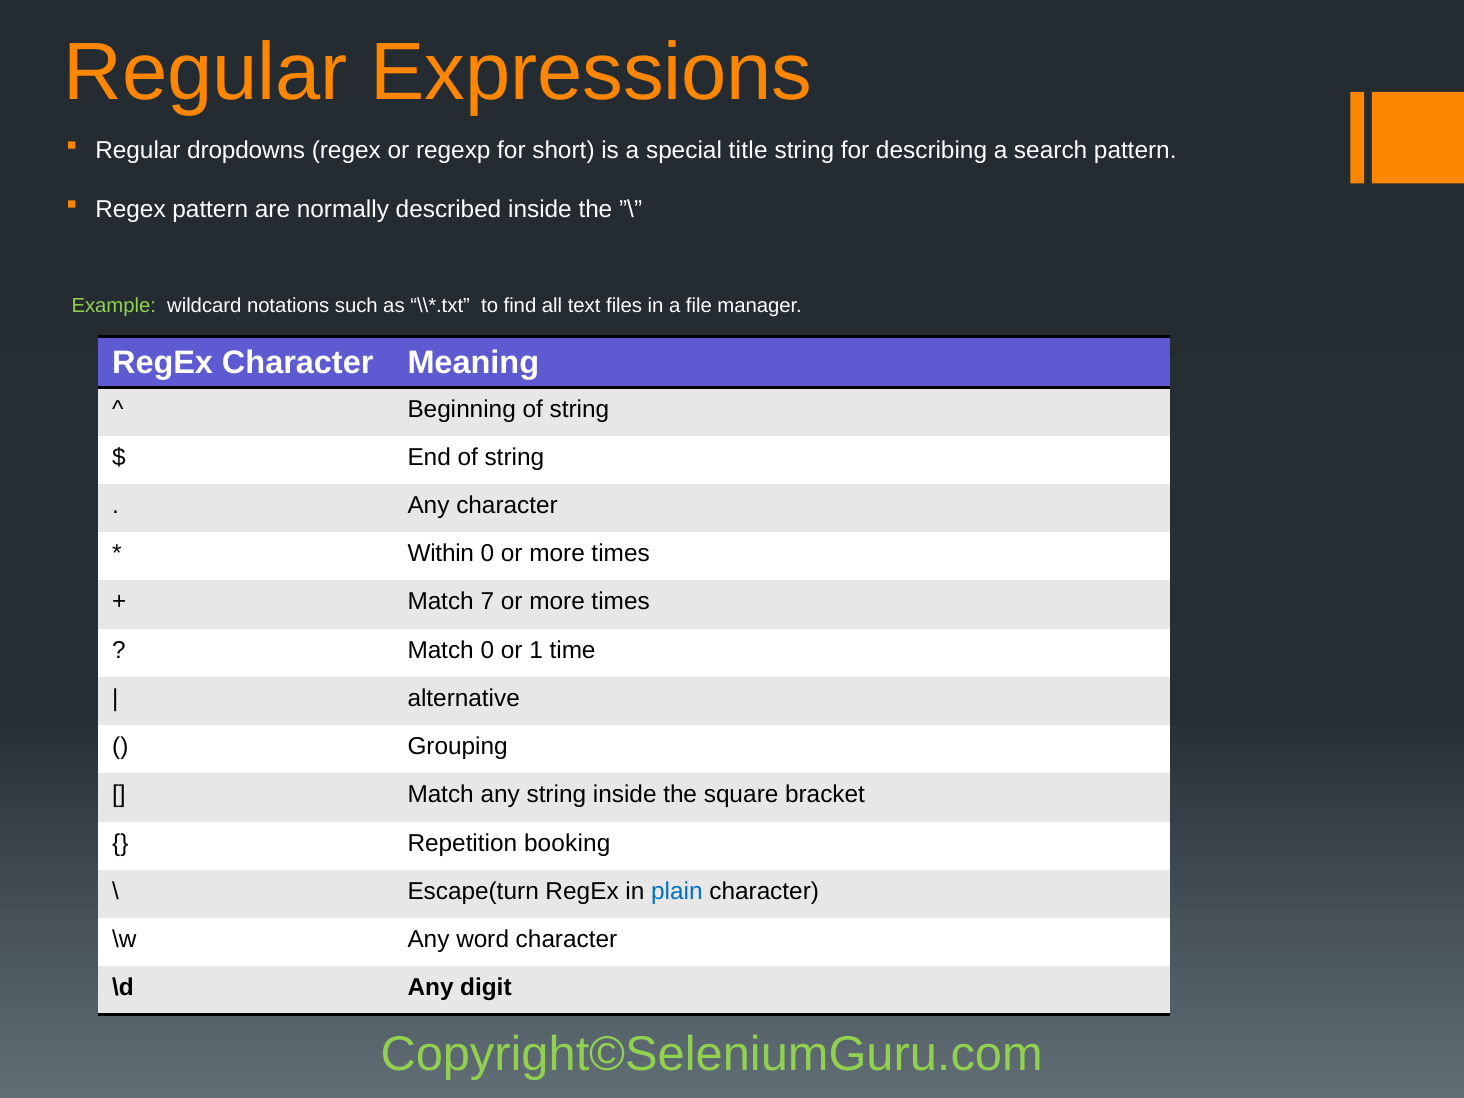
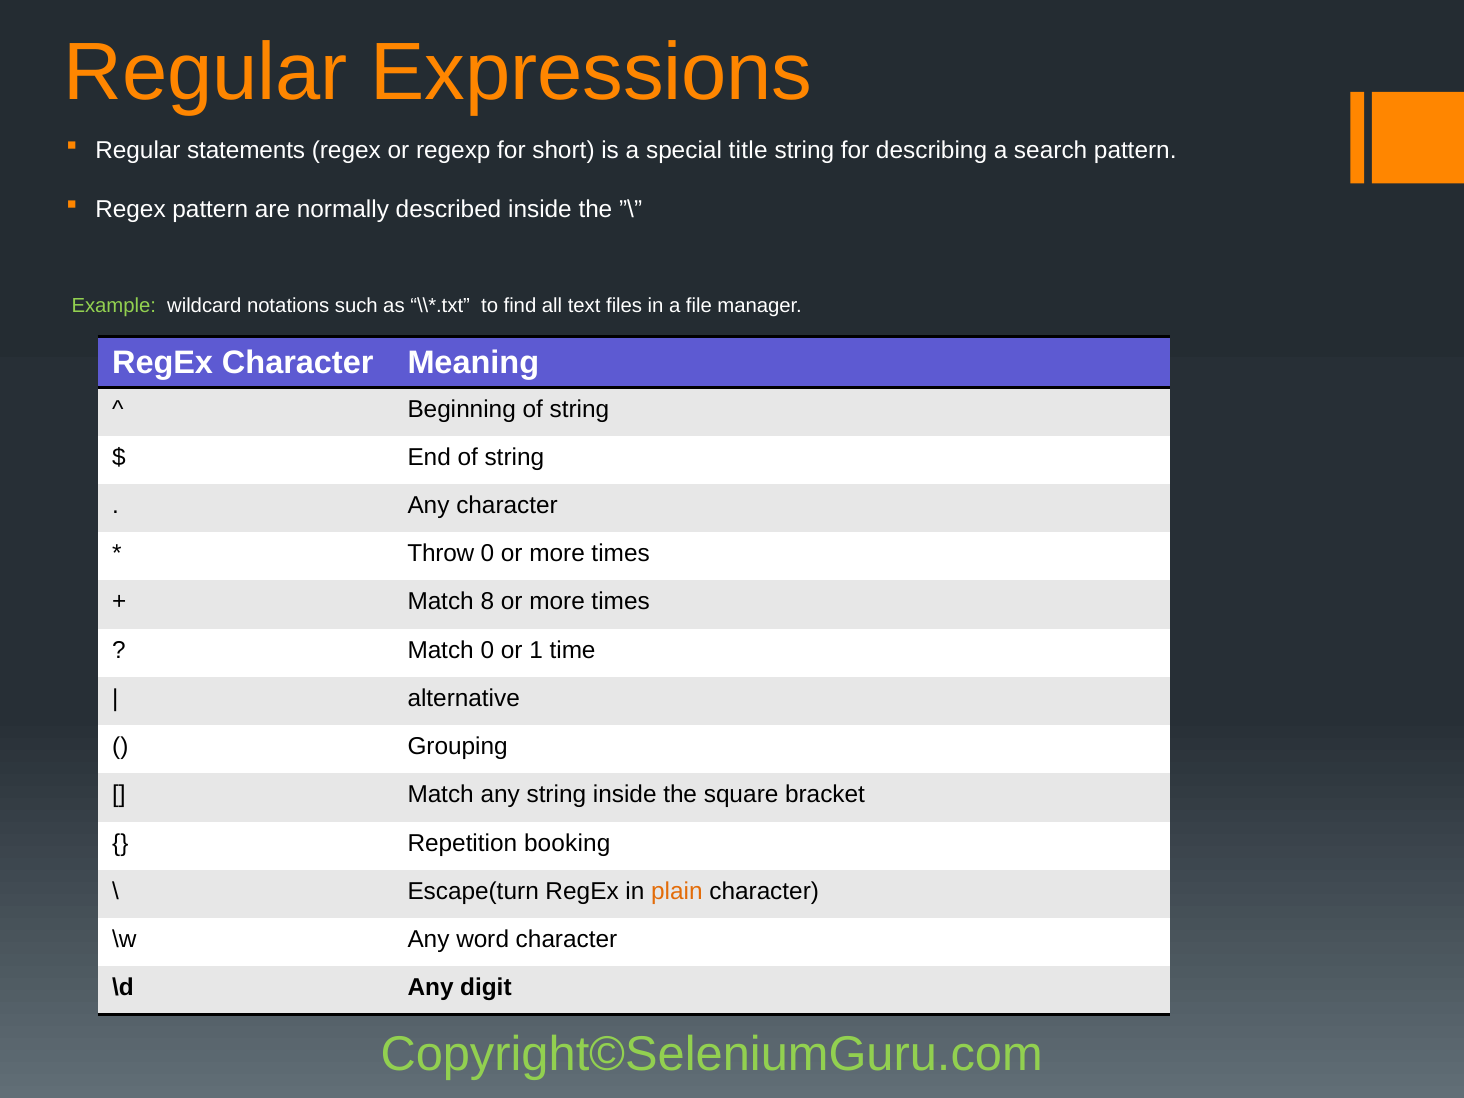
dropdowns: dropdowns -> statements
Within: Within -> Throw
7: 7 -> 8
plain colour: blue -> orange
